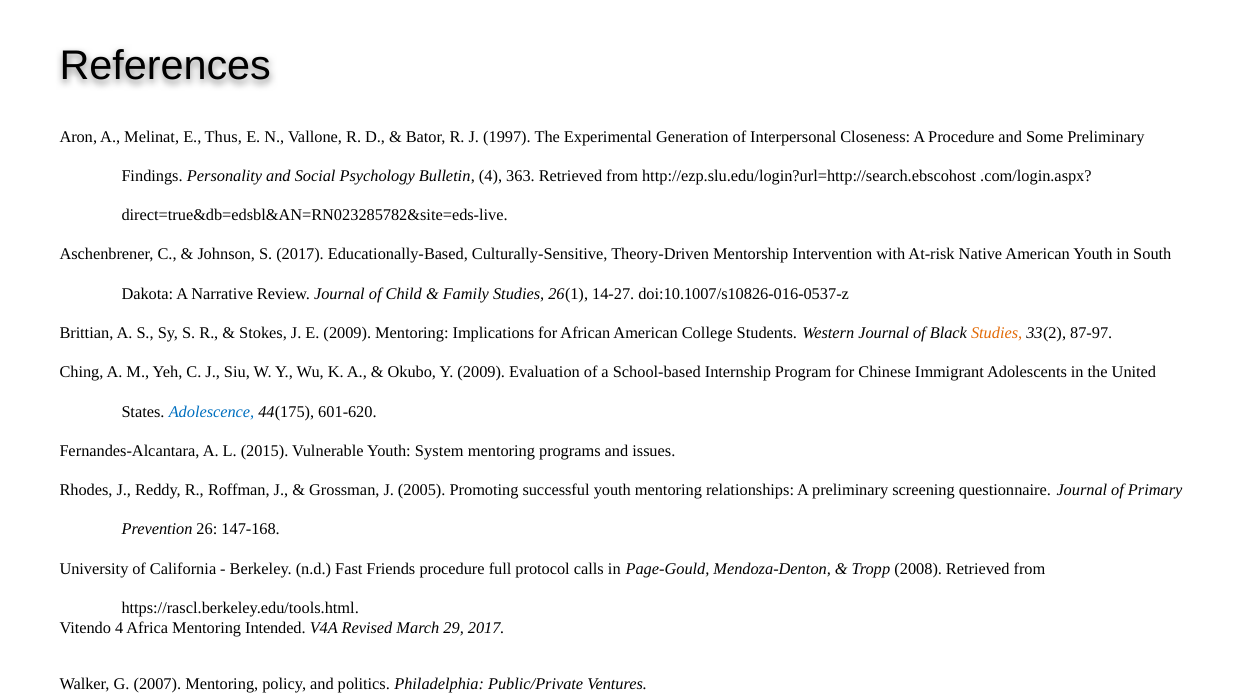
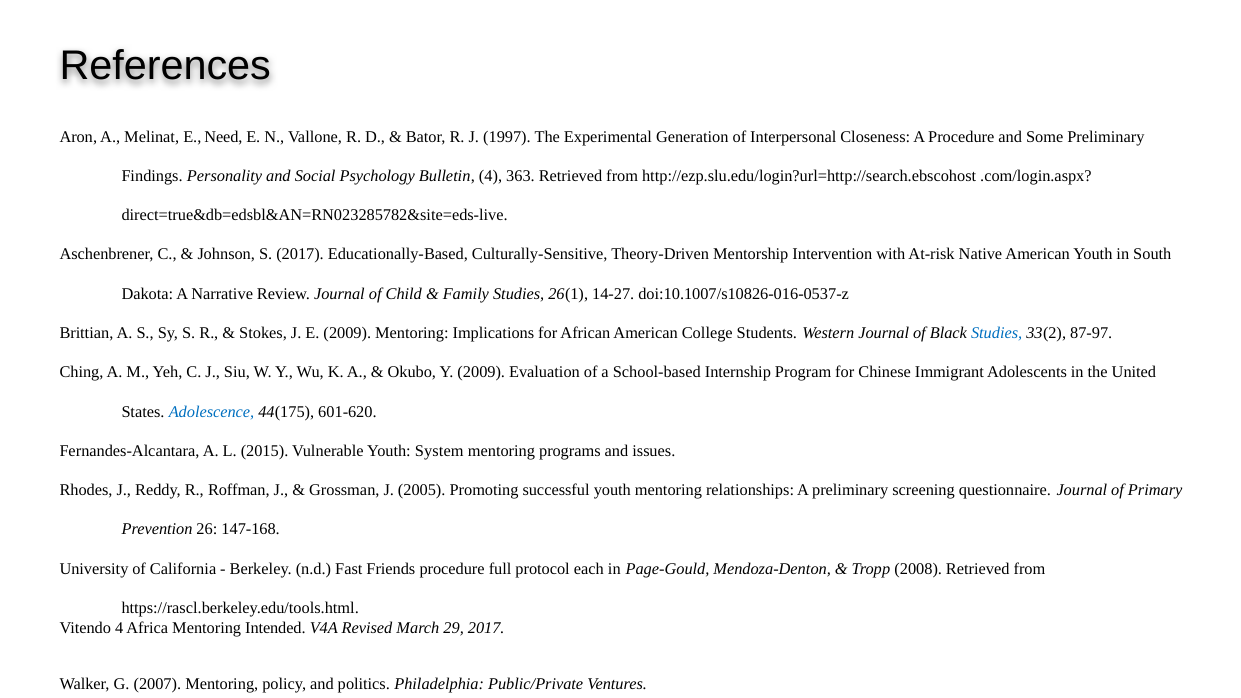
Thus: Thus -> Need
Studies at (997, 333) colour: orange -> blue
calls: calls -> each
